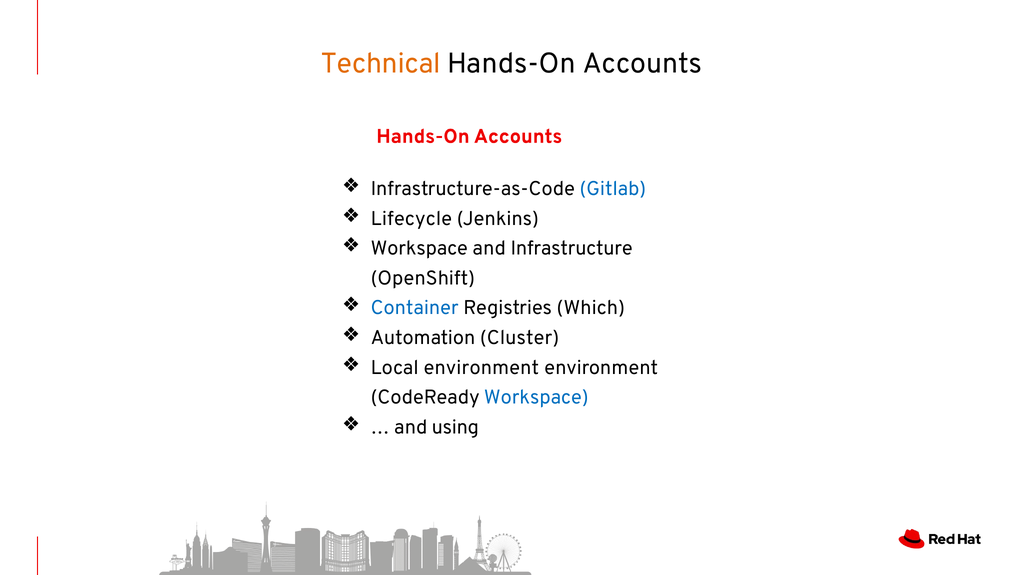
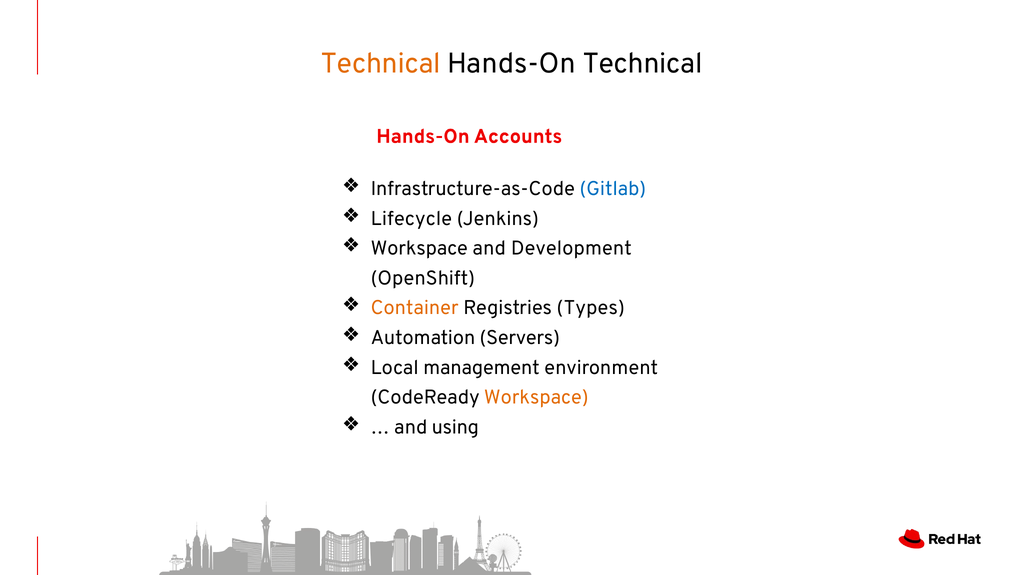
Accounts at (642, 63): Accounts -> Technical
Infrastructure: Infrastructure -> Development
Container colour: blue -> orange
Which: Which -> Types
Cluster: Cluster -> Servers
Local environment: environment -> management
Workspace at (536, 398) colour: blue -> orange
